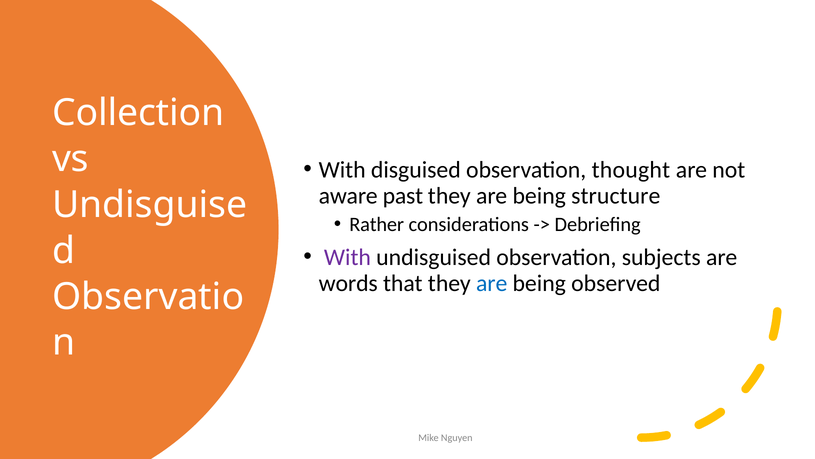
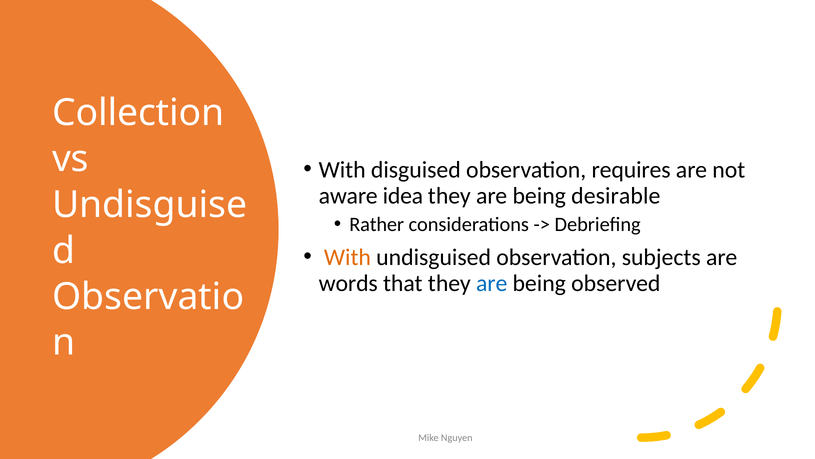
thought: thought -> requires
past: past -> idea
structure: structure -> desirable
With at (347, 257) colour: purple -> orange
